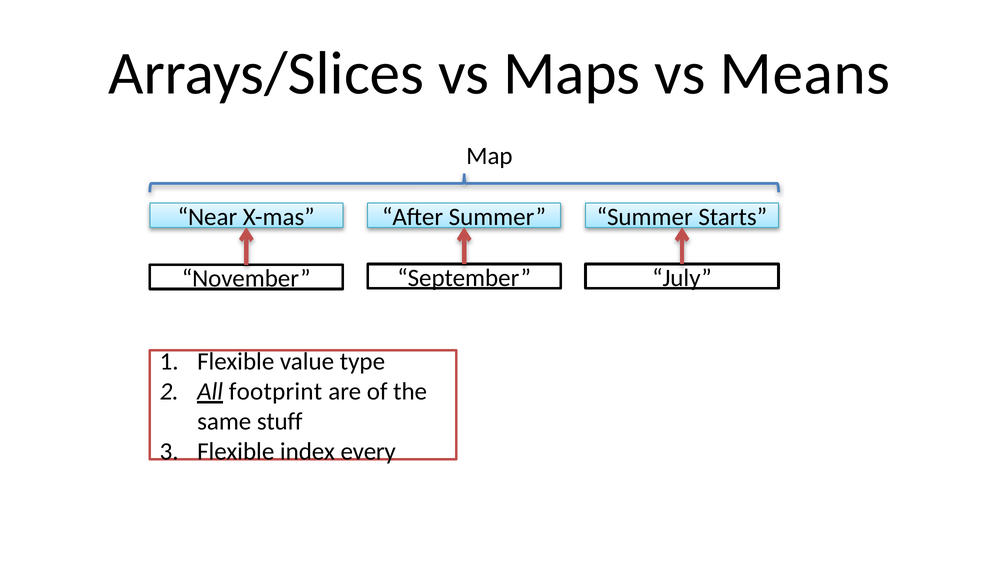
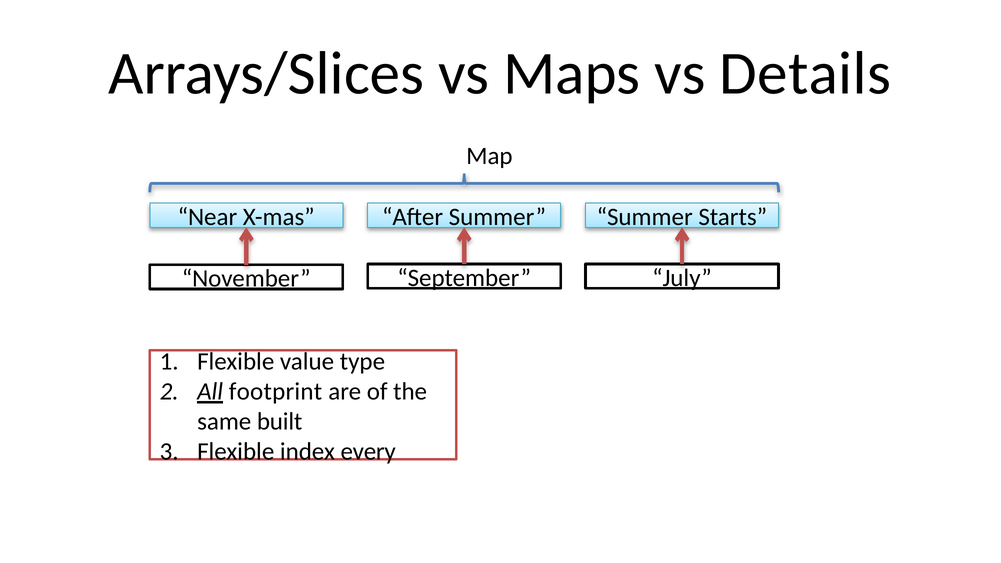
Means: Means -> Details
stuff: stuff -> built
